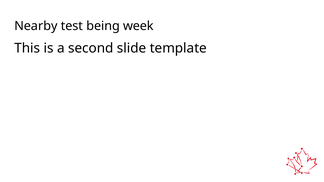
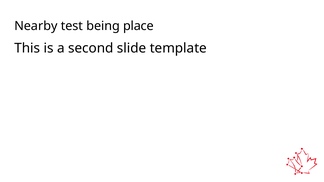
week: week -> place
